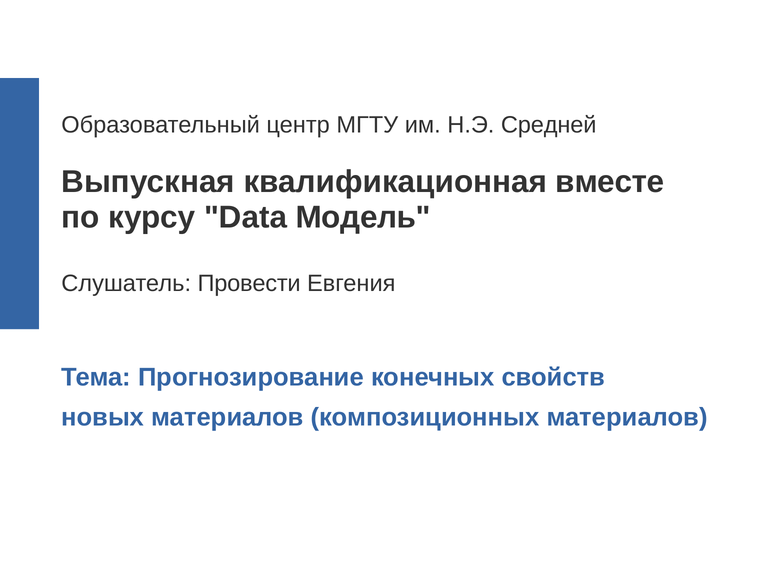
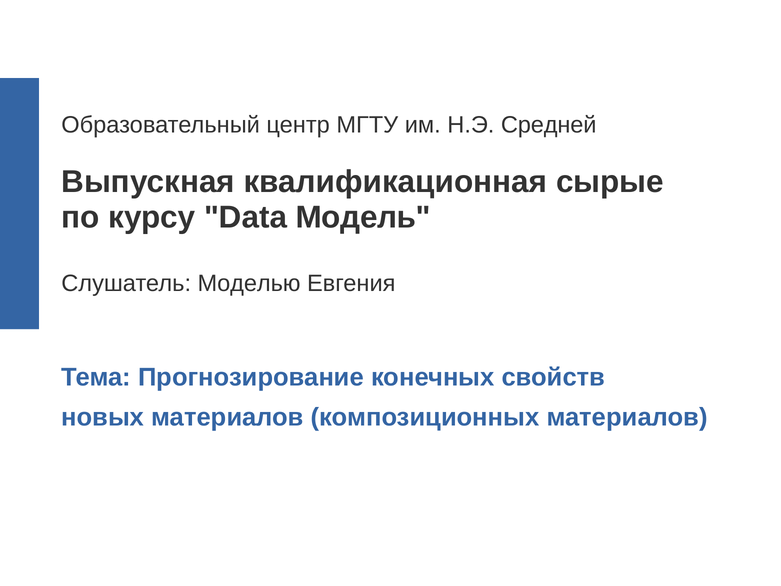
вместе: вместе -> сырые
Провести: Провести -> Моделью
